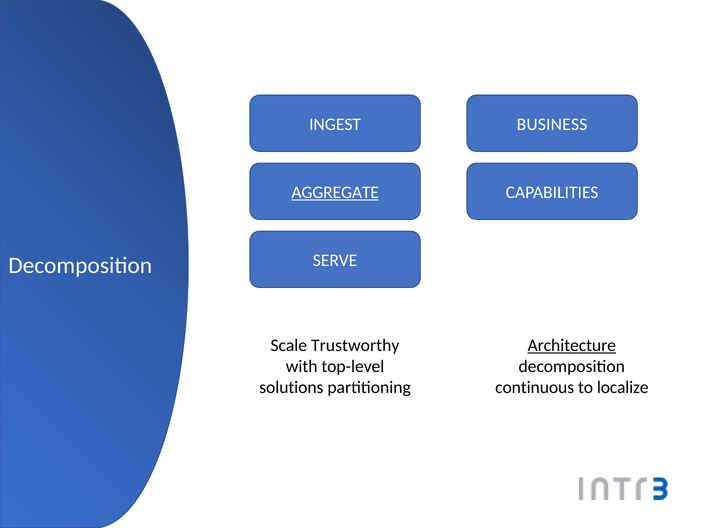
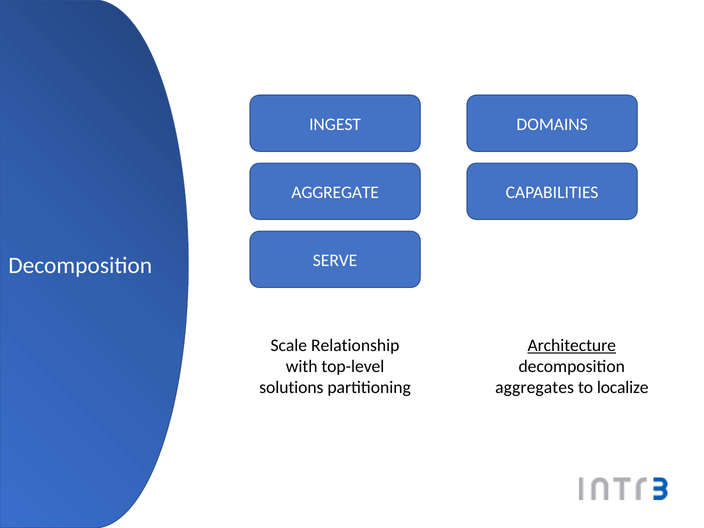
BUSINESS: BUSINESS -> DOMAINS
AGGREGATE underline: present -> none
Trustworthy: Trustworthy -> Relationship
continuous: continuous -> aggregates
